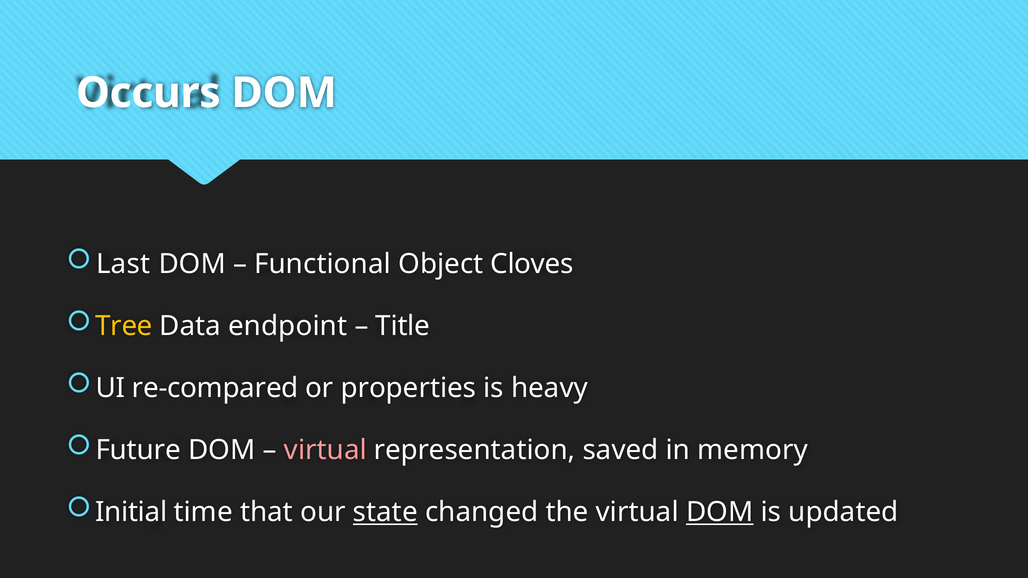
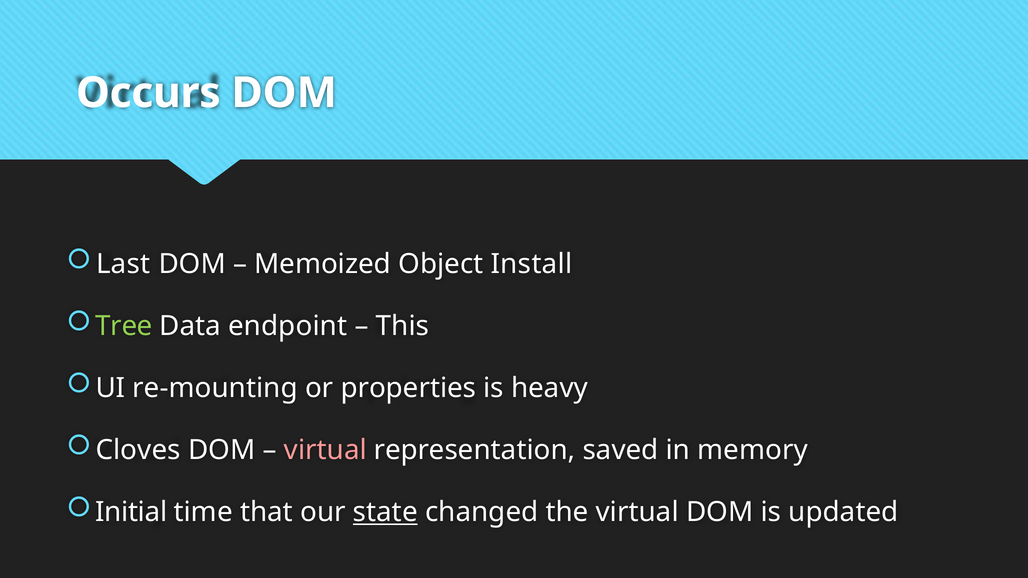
Functional: Functional -> Memoized
Cloves: Cloves -> Install
Tree colour: yellow -> light green
Title: Title -> This
re-compared: re-compared -> re-mounting
Future: Future -> Cloves
DOM at (720, 512) underline: present -> none
